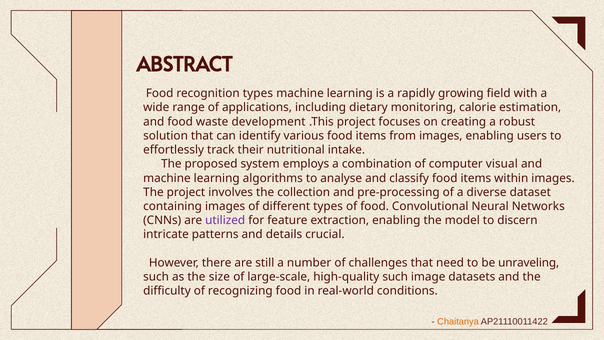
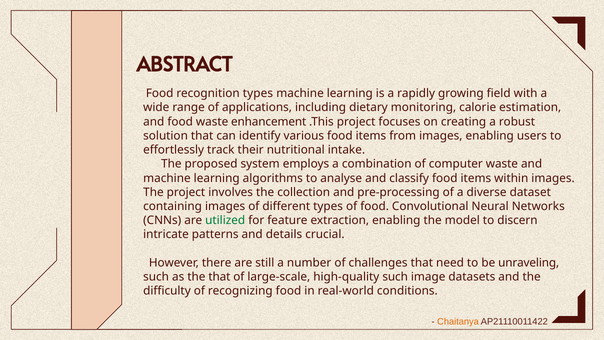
development: development -> enhancement
computer visual: visual -> waste
utilized colour: purple -> green
the size: size -> that
